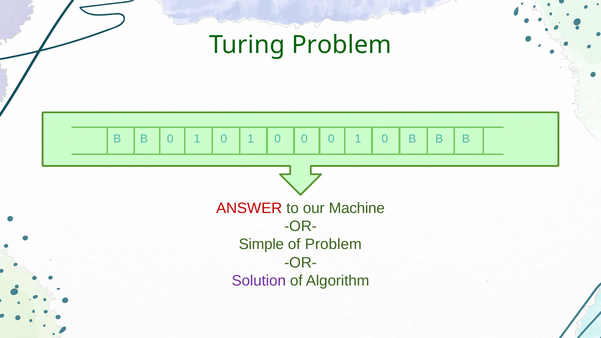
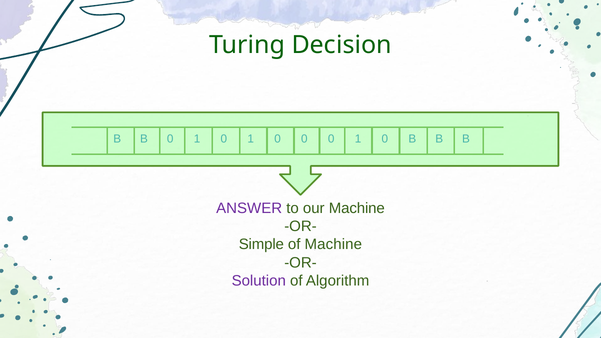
Turing Problem: Problem -> Decision
ANSWER colour: red -> purple
of Problem: Problem -> Machine
